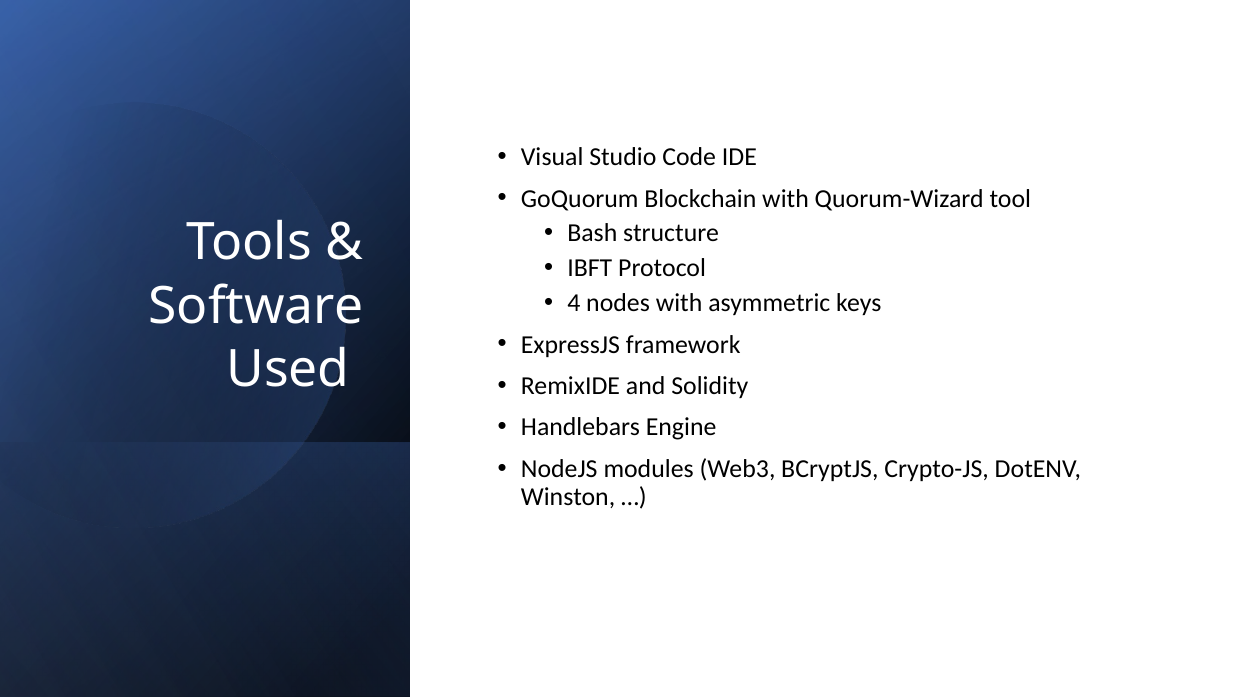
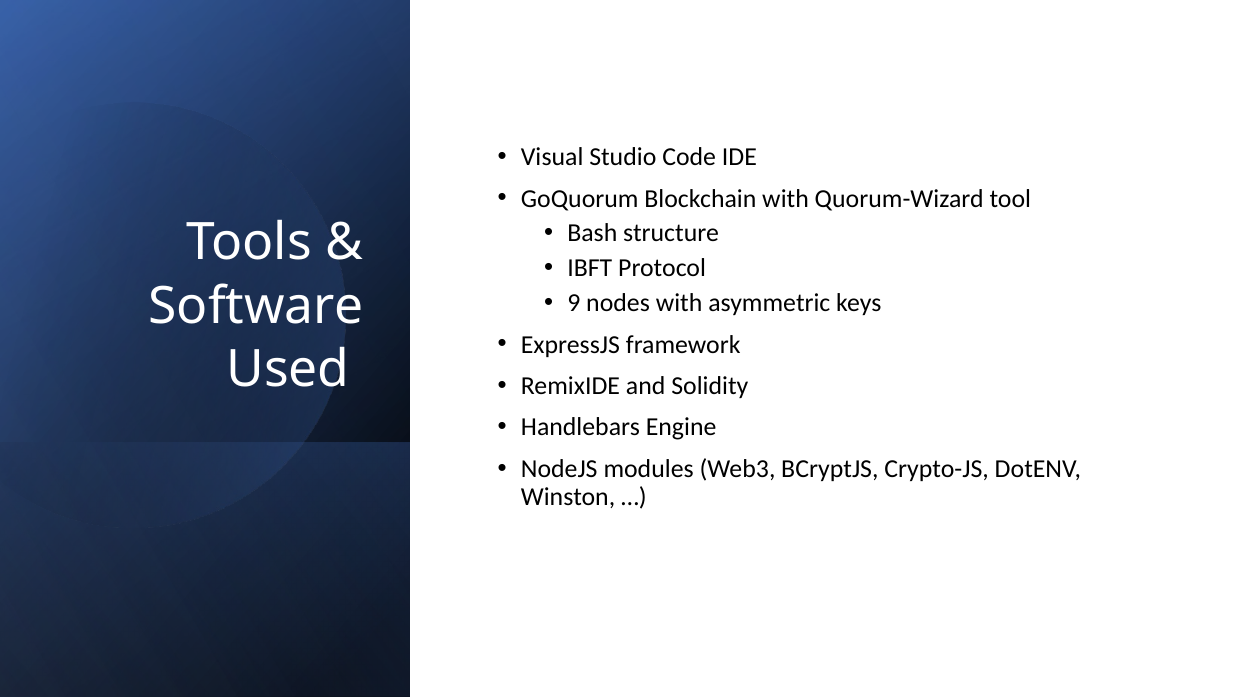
4: 4 -> 9
